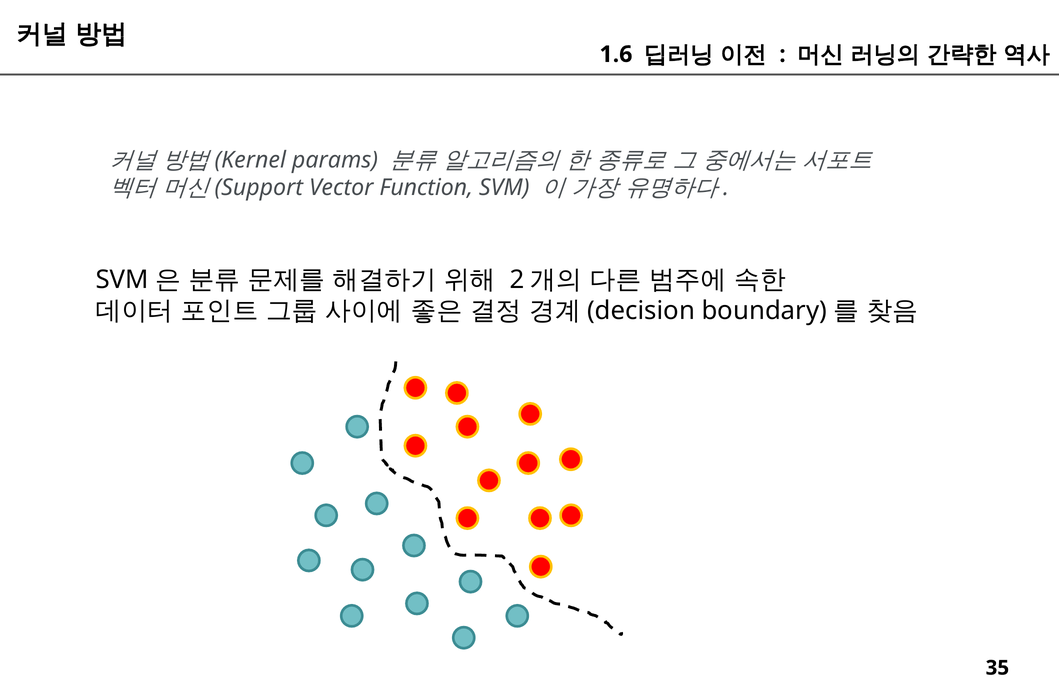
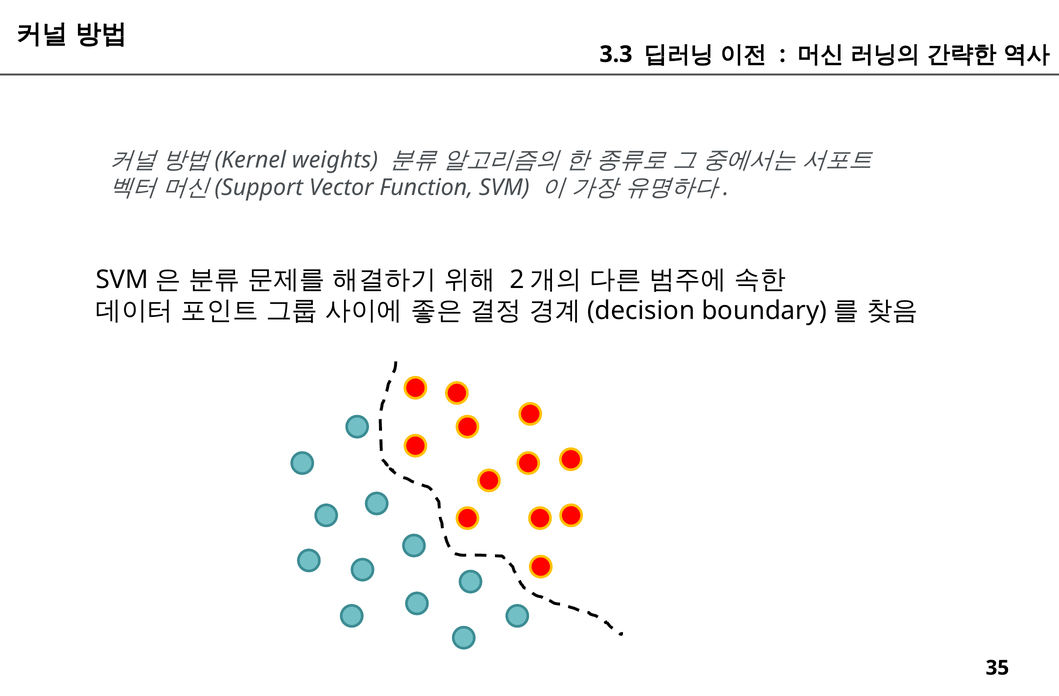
1.6: 1.6 -> 3.3
params: params -> weights
